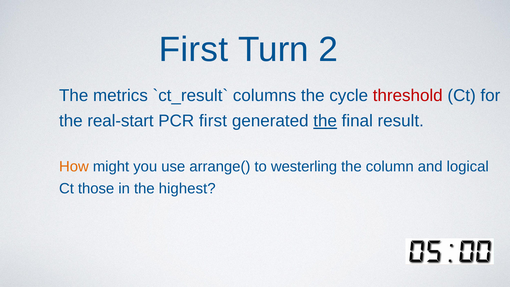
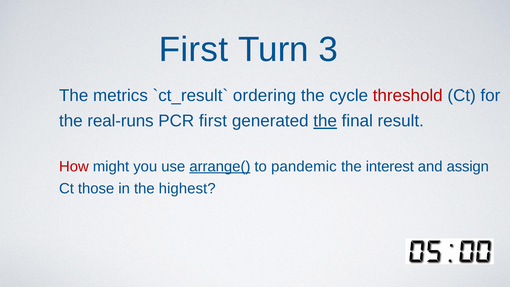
2: 2 -> 3
columns: columns -> ordering
real-start: real-start -> real-runs
How colour: orange -> red
arrange( underline: none -> present
westerling: westerling -> pandemic
column: column -> interest
logical: logical -> assign
